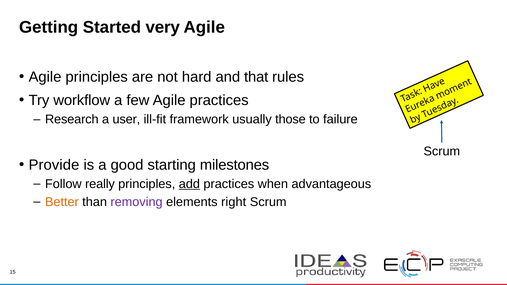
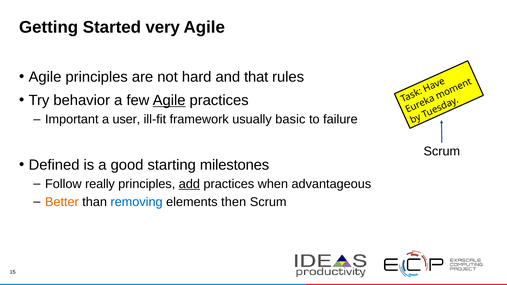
workflow: workflow -> behavior
Agile at (169, 100) underline: none -> present
Research: Research -> Important
those: those -> basic
Provide: Provide -> Defined
removing colour: purple -> blue
right: right -> then
